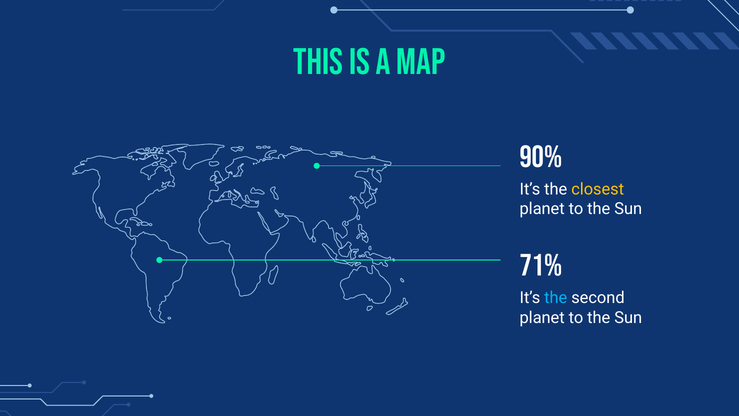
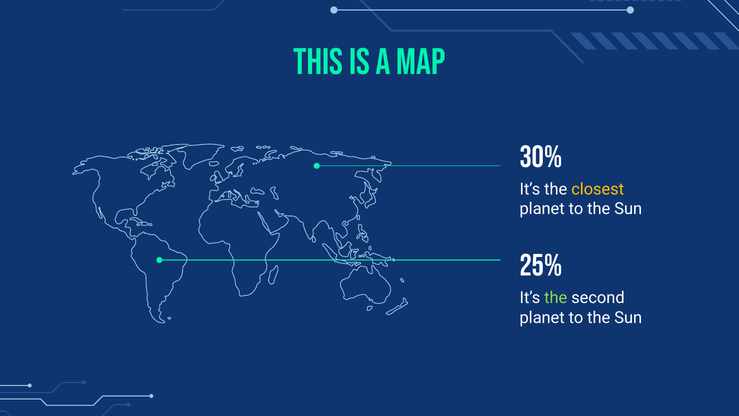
90%: 90% -> 30%
71%: 71% -> 25%
the at (556, 298) colour: light blue -> light green
